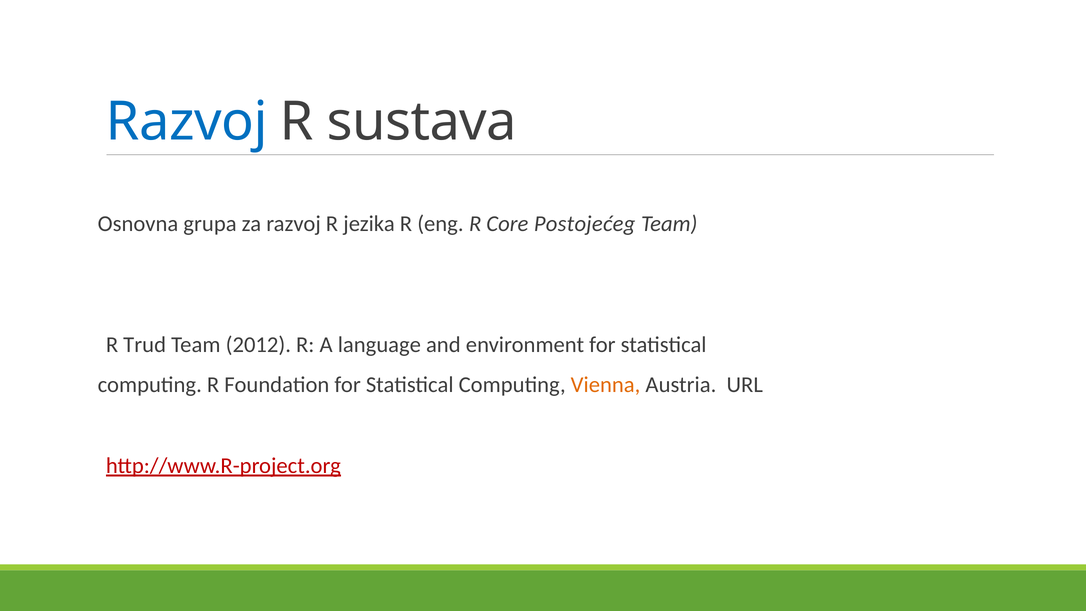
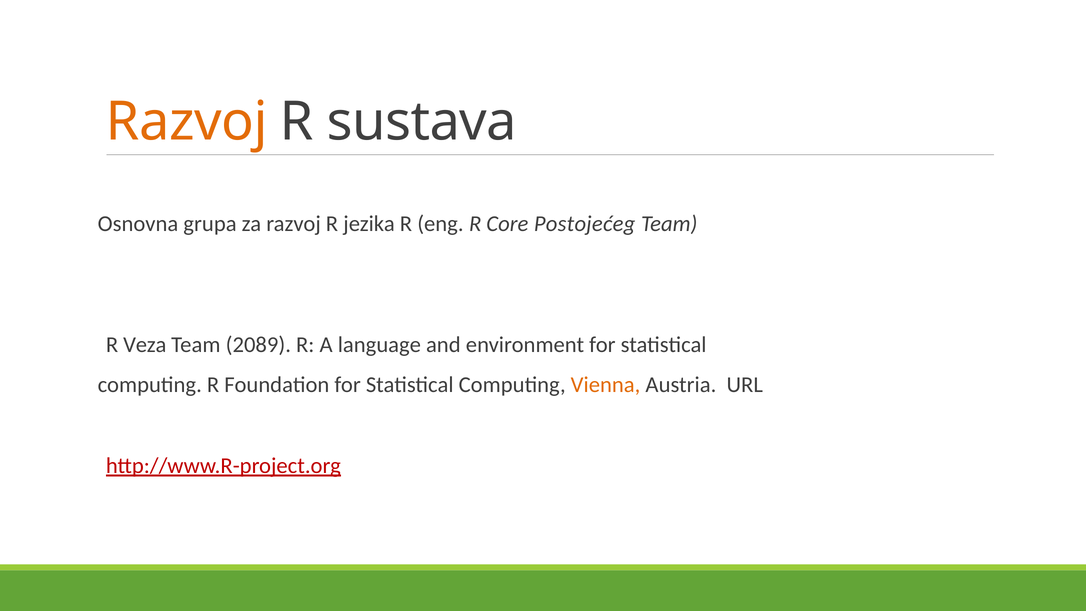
Razvoj at (187, 122) colour: blue -> orange
Trud: Trud -> Veza
2012: 2012 -> 2089
